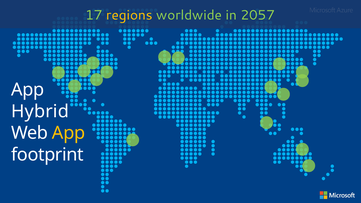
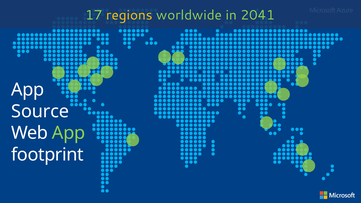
2057: 2057 -> 2041
Hybrid: Hybrid -> Source
App at (69, 133) colour: yellow -> light green
